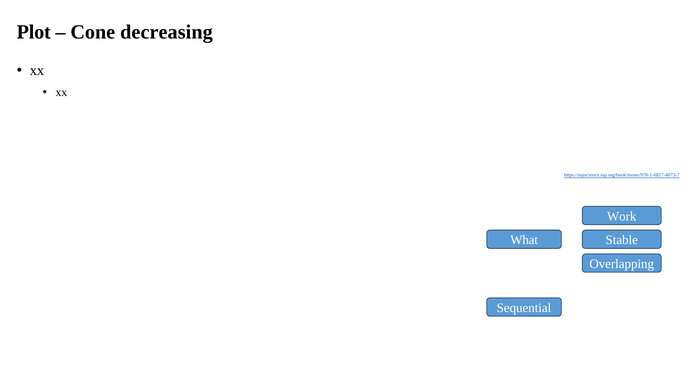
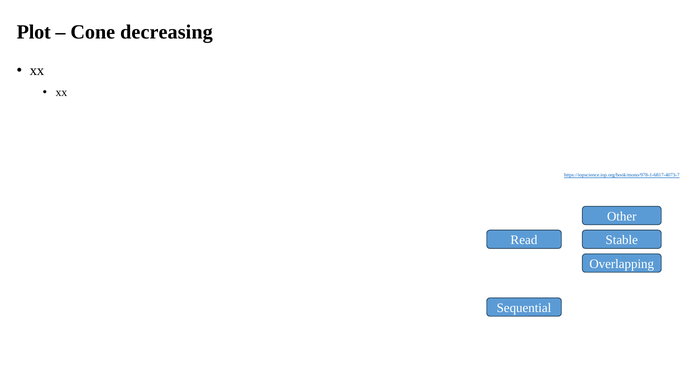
Work: Work -> Other
What: What -> Read
